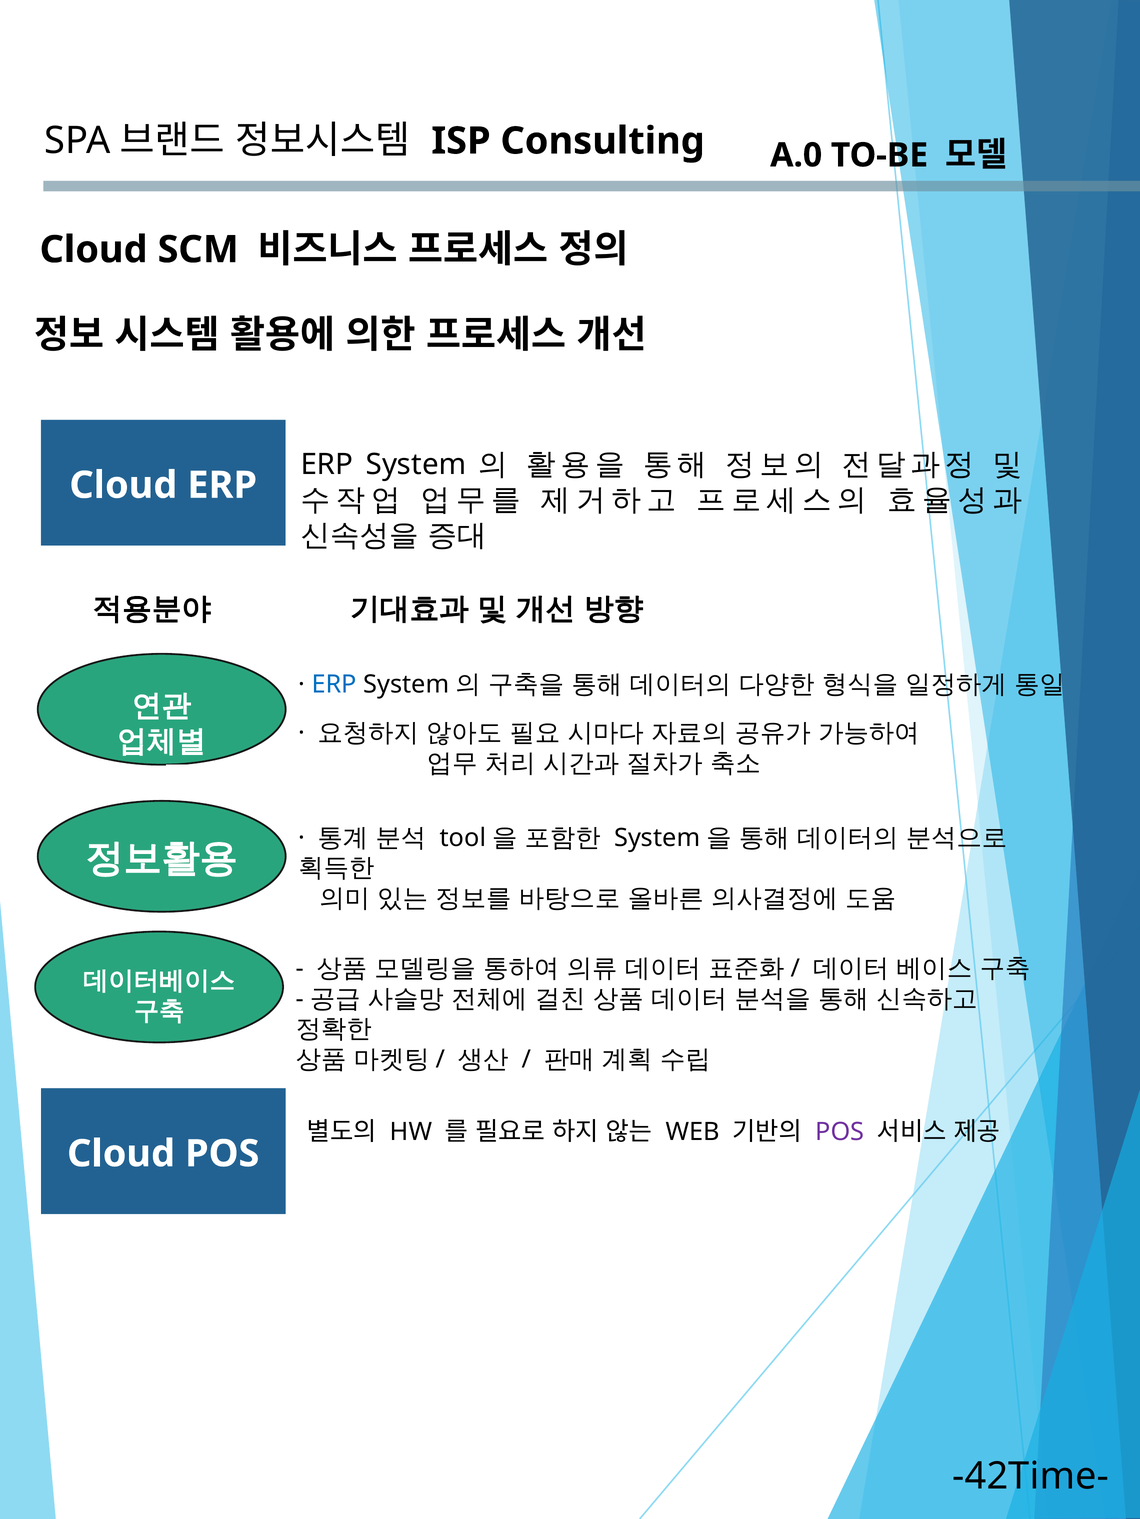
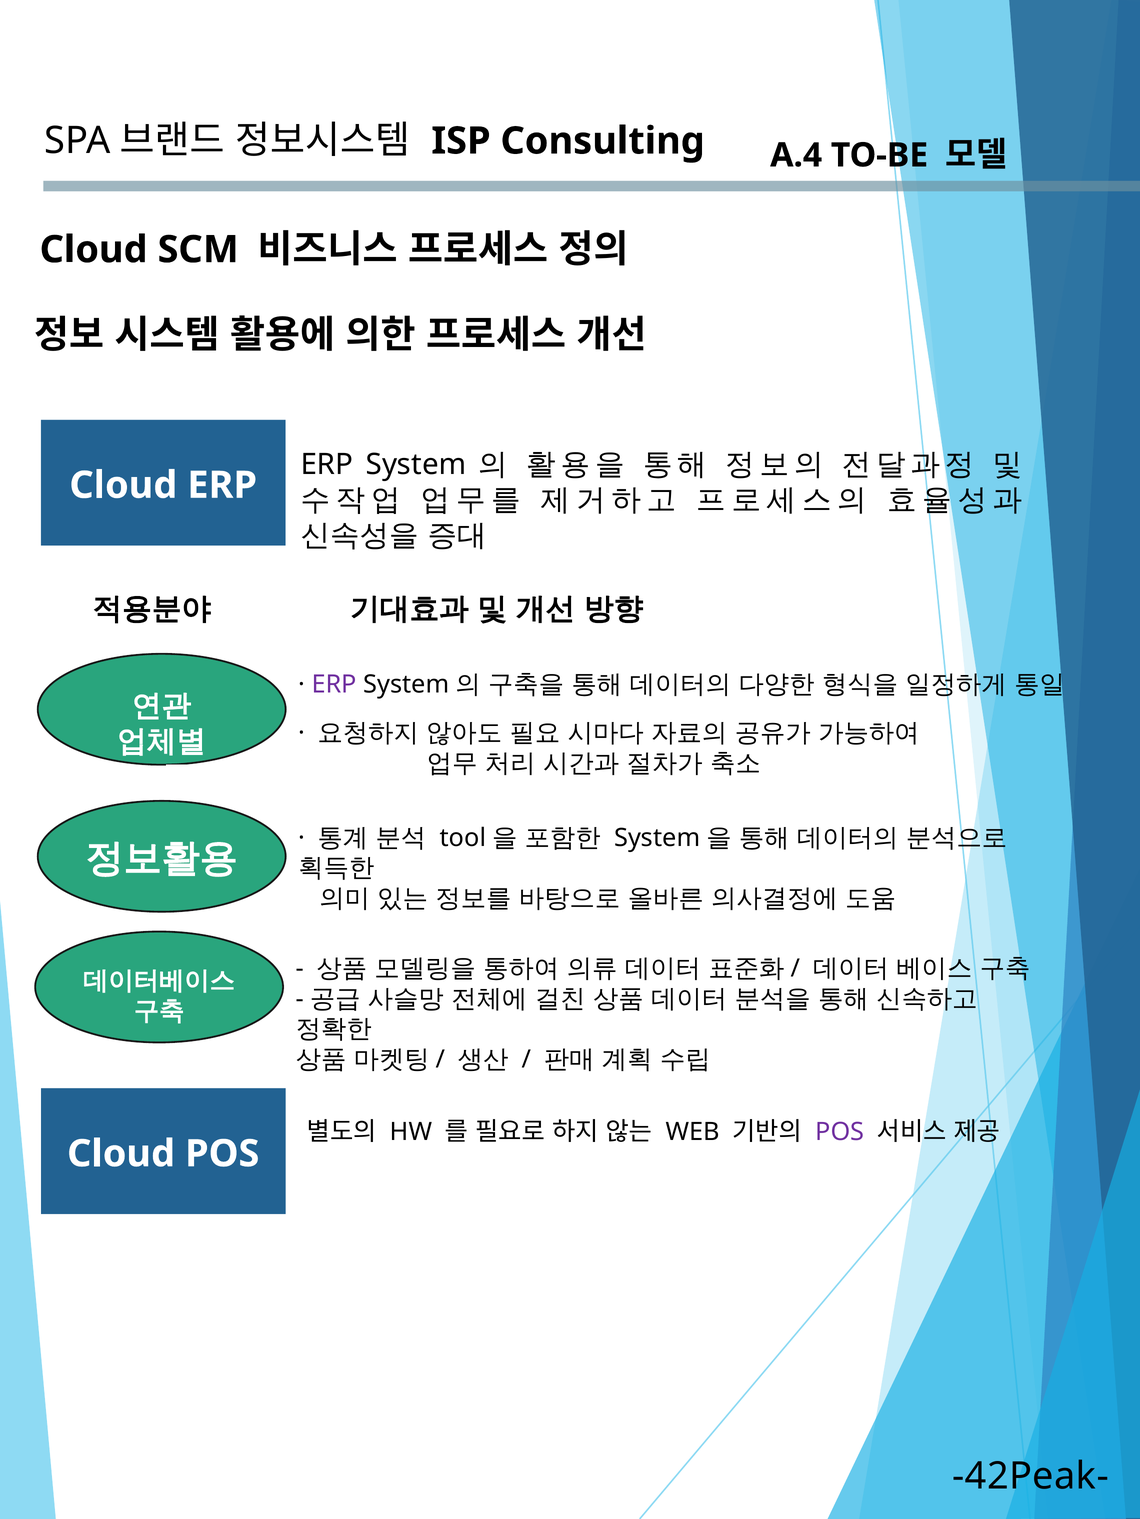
A.0: A.0 -> A.4
ERP at (334, 685) colour: blue -> purple
-42Time-: -42Time- -> -42Peak-
